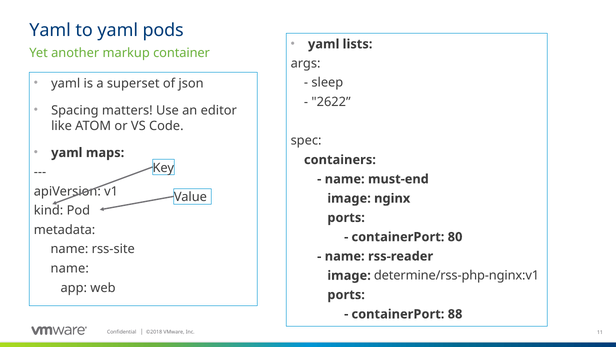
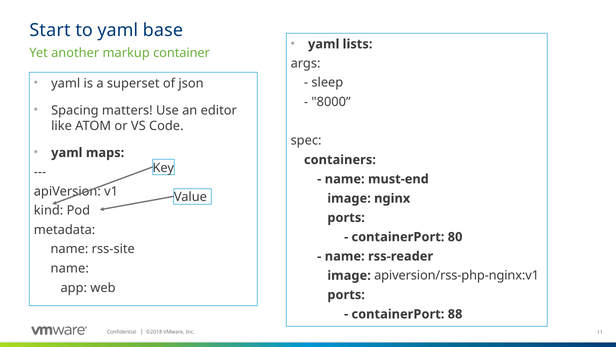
Yaml at (50, 30): Yaml -> Start
pods: pods -> base
2622: 2622 -> 8000
determine/rss-php-nginx:v1: determine/rss-php-nginx:v1 -> apiversion/rss-php-nginx:v1
